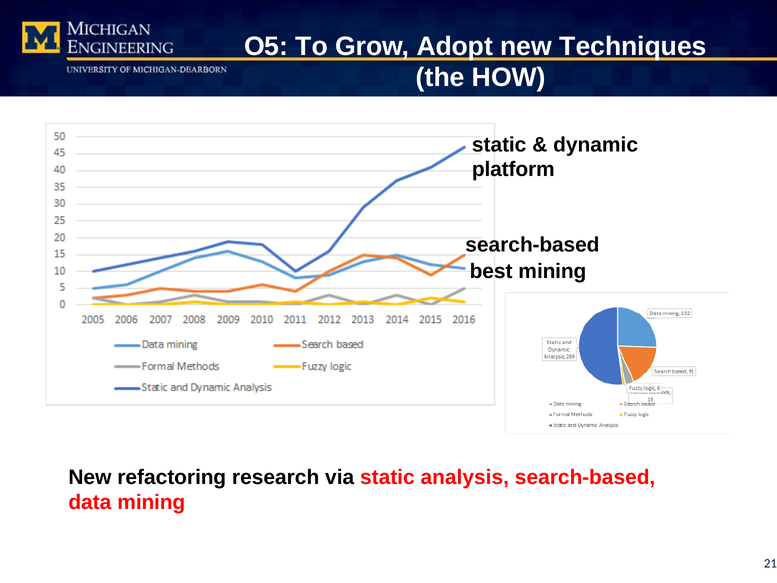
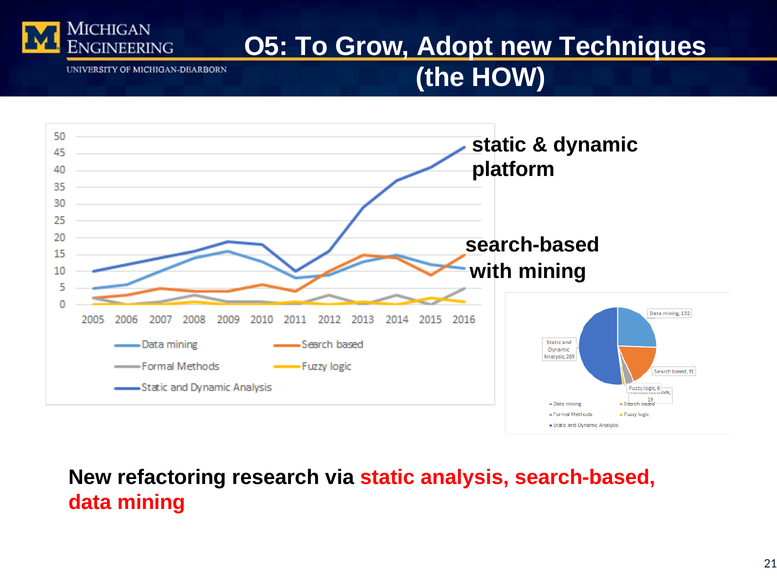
best: best -> with
